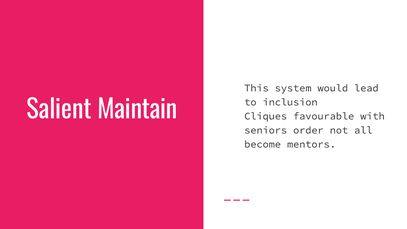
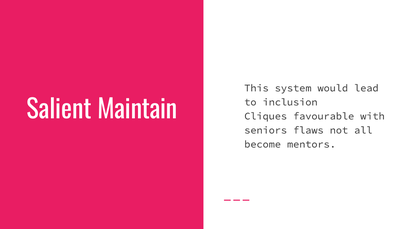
order: order -> flaws
